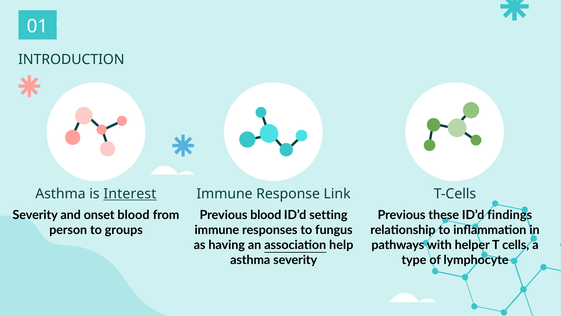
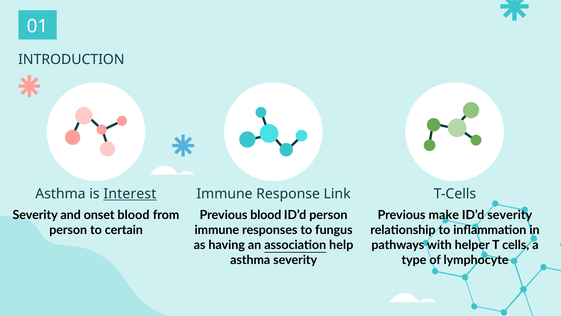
ID’d setting: setting -> person
these: these -> make
ID’d findings: findings -> severity
groups: groups -> certain
